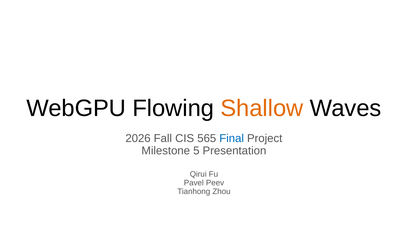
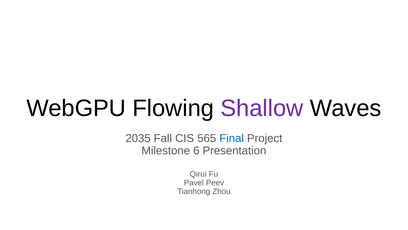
Shallow colour: orange -> purple
2026: 2026 -> 2035
5: 5 -> 6
